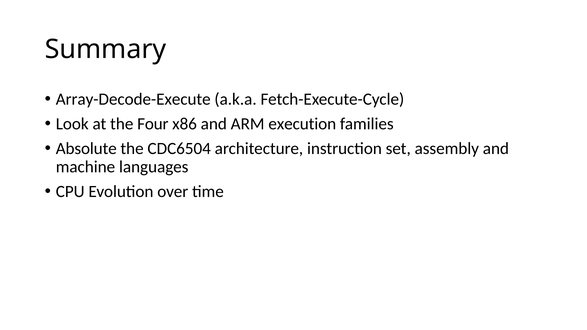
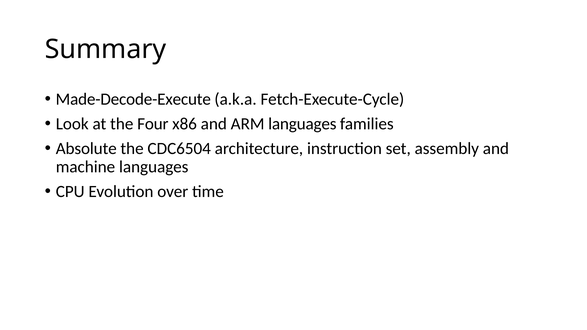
Array-Decode-Execute: Array-Decode-Execute -> Made-Decode-Execute
ARM execution: execution -> languages
